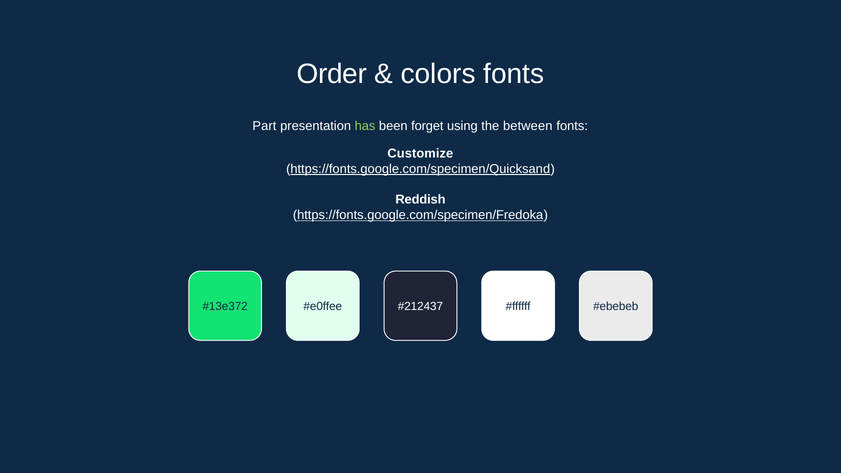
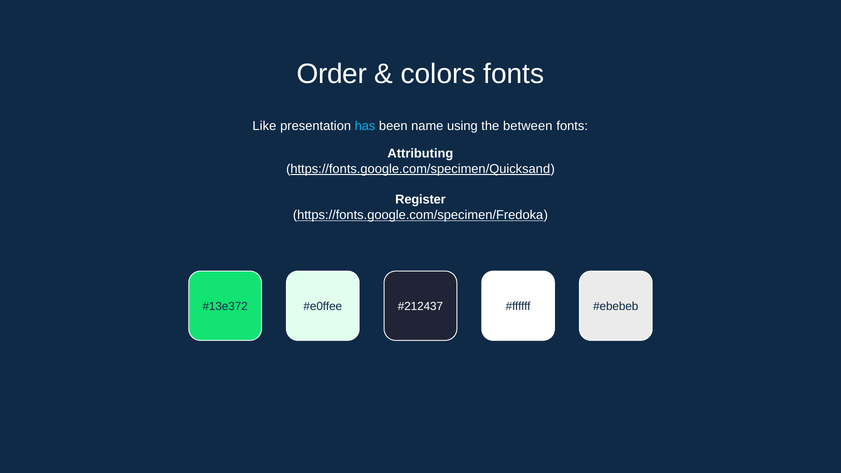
Part: Part -> Like
has colour: light green -> light blue
forget: forget -> name
Customize: Customize -> Attributing
Reddish: Reddish -> Register
